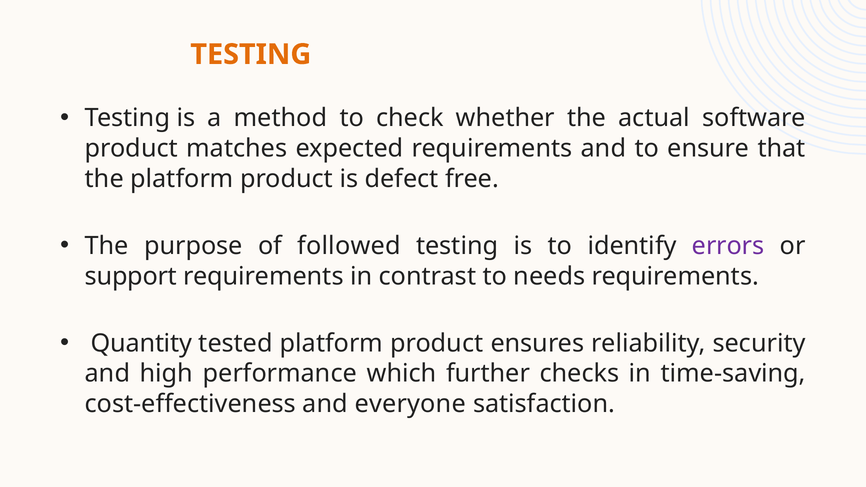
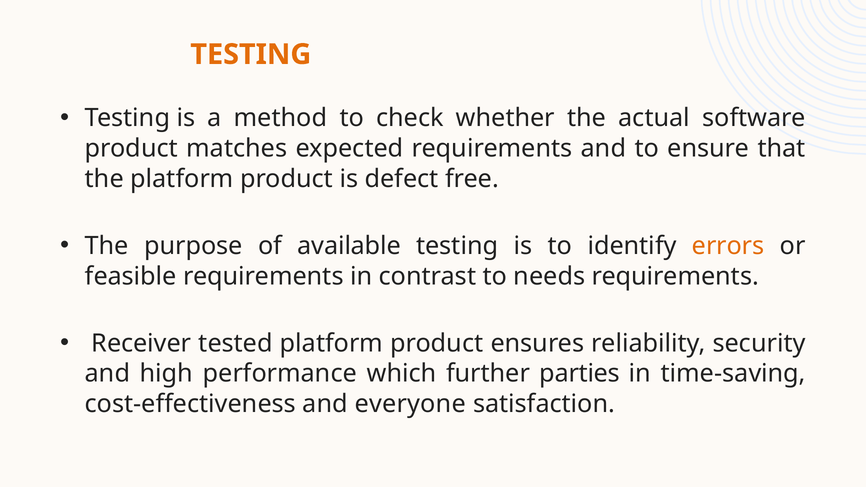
followed: followed -> available
errors colour: purple -> orange
support: support -> feasible
Quantity: Quantity -> Receiver
checks: checks -> parties
